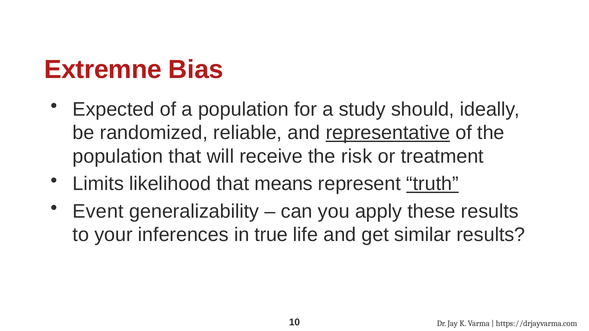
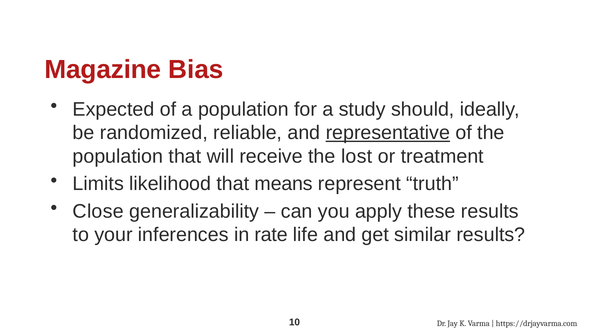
Extremne: Extremne -> Magazine
risk: risk -> lost
truth underline: present -> none
Event: Event -> Close
true: true -> rate
